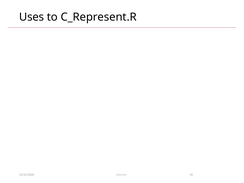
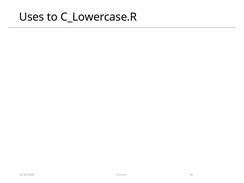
C_Represent.R: C_Represent.R -> C_Lowercase.R
